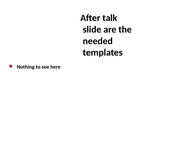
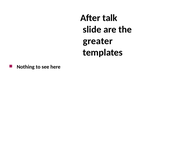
needed: needed -> greater
